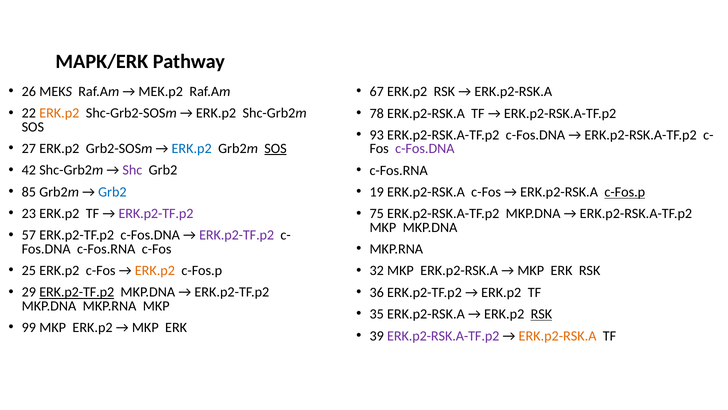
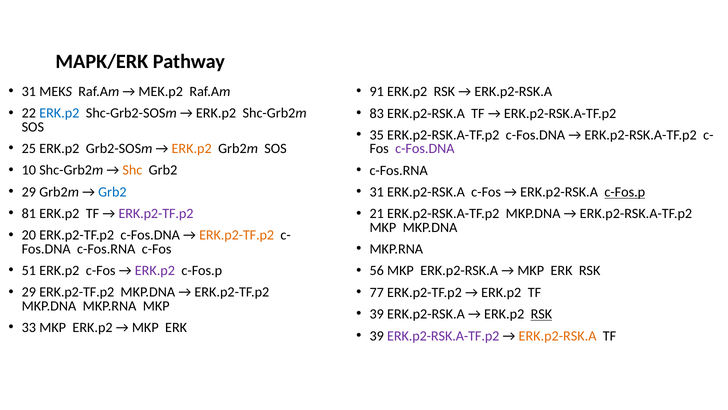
26 at (29, 91): 26 -> 31
67: 67 -> 91
ERK.p2 at (59, 113) colour: orange -> blue
78: 78 -> 83
93: 93 -> 35
27: 27 -> 25
ERK.p2 at (192, 148) colour: blue -> orange
SOS at (275, 148) underline: present -> none
42: 42 -> 10
Shc colour: purple -> orange
85 at (29, 192): 85 -> 29
19 at (377, 192): 19 -> 31
23: 23 -> 81
75: 75 -> 21
57: 57 -> 20
ERK.p2-TF.p2 at (237, 235) colour: purple -> orange
25: 25 -> 51
ERK.p2 at (155, 270) colour: orange -> purple
32: 32 -> 56
ERK.p2-TF.p2 at (77, 292) underline: present -> none
36: 36 -> 77
35 at (377, 314): 35 -> 39
99: 99 -> 33
